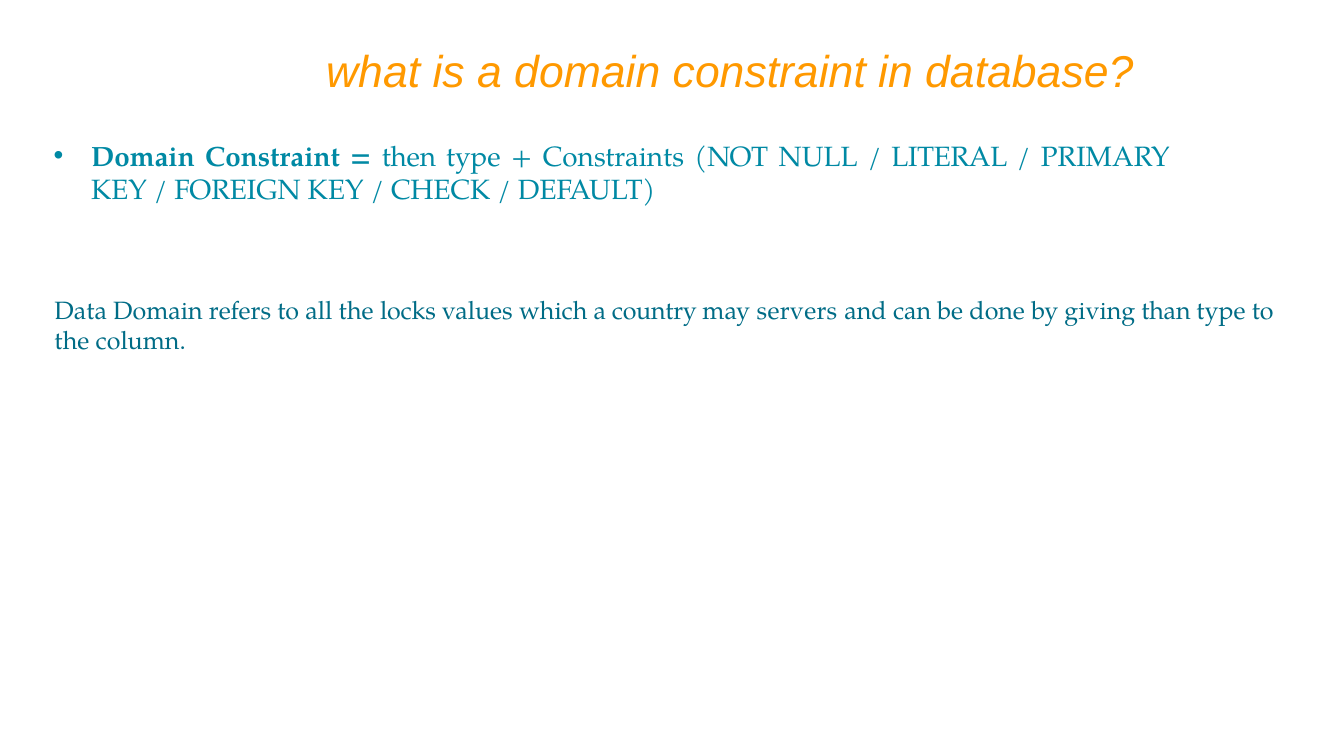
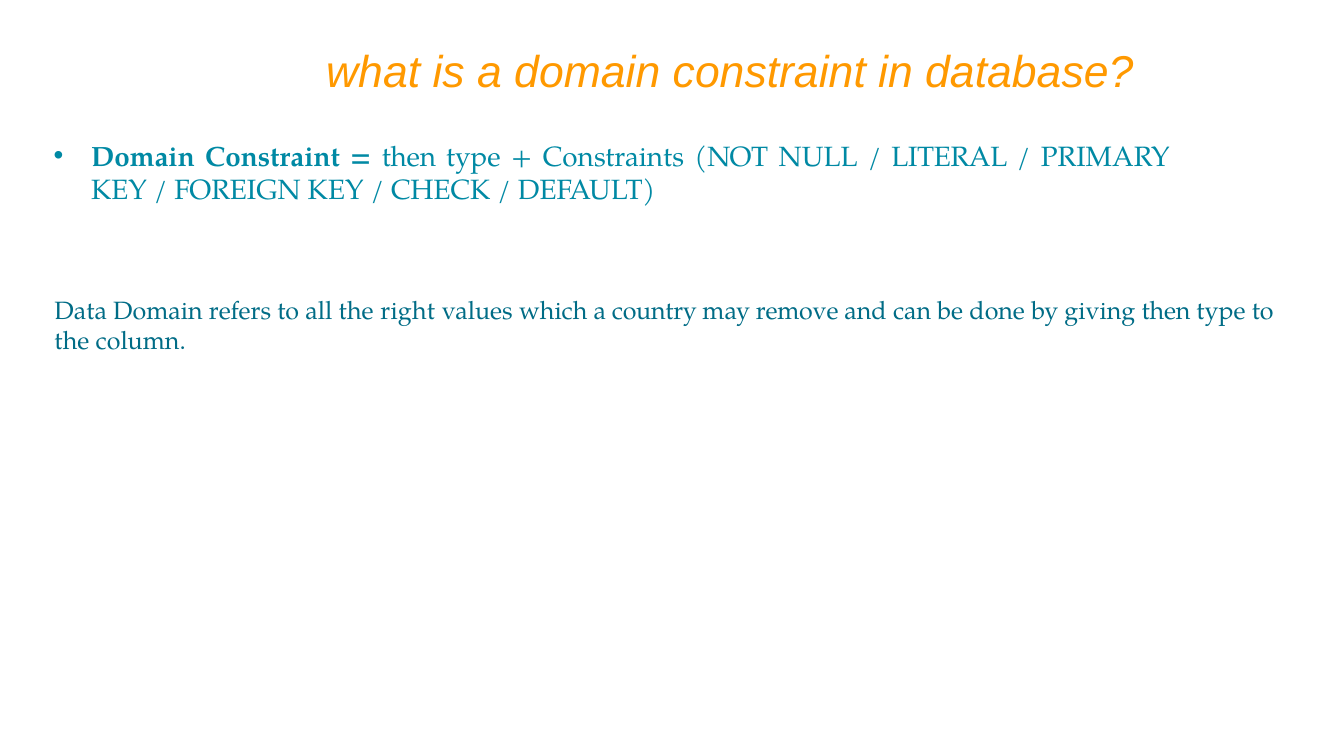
locks: locks -> right
servers: servers -> remove
giving than: than -> then
